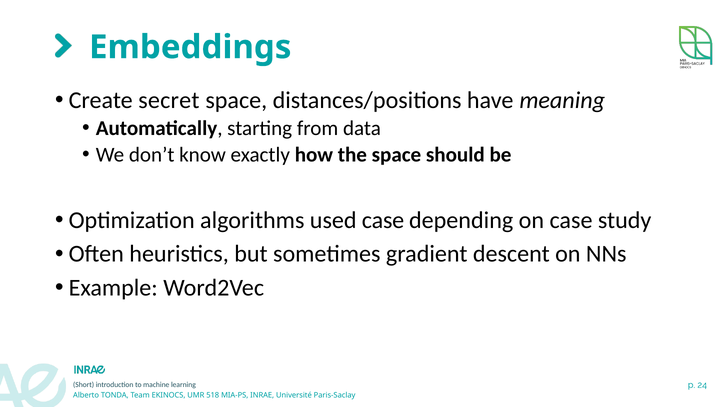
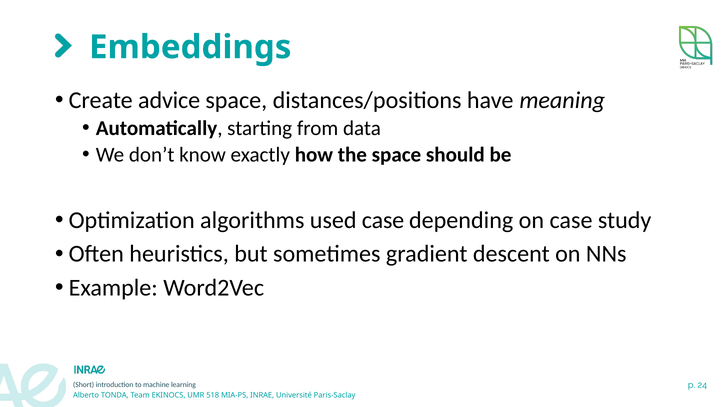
secret: secret -> advice
